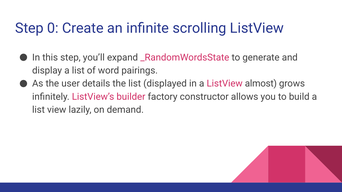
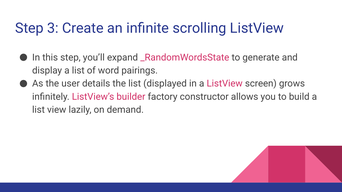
0: 0 -> 3
almost: almost -> screen
